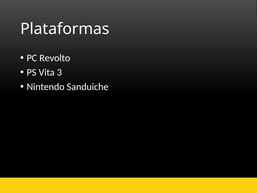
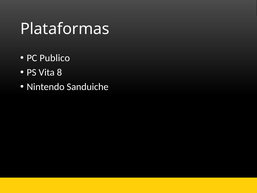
Revolto: Revolto -> Publico
3: 3 -> 8
